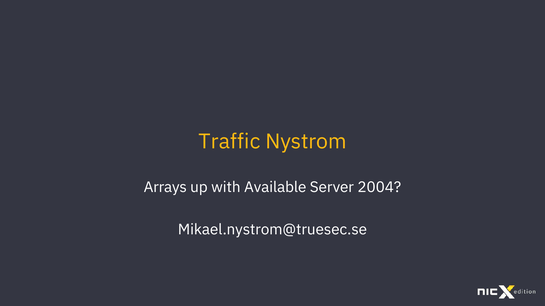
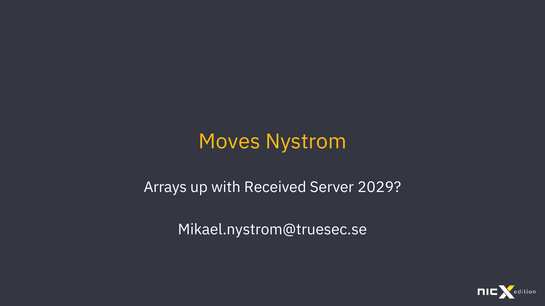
Traffic: Traffic -> Moves
Available: Available -> Received
2004: 2004 -> 2029
